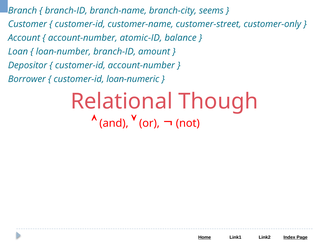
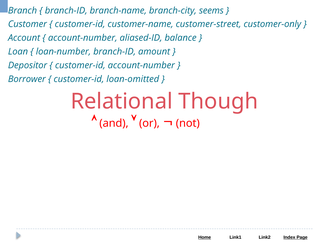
atomic-ID: atomic-ID -> aliased-ID
loan-numeric: loan-numeric -> loan-omitted
